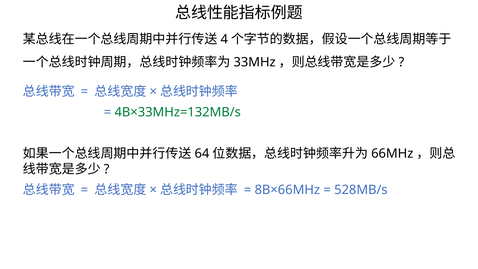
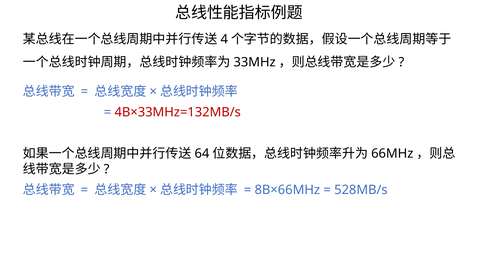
4B×33MHz=132MB/s colour: green -> red
